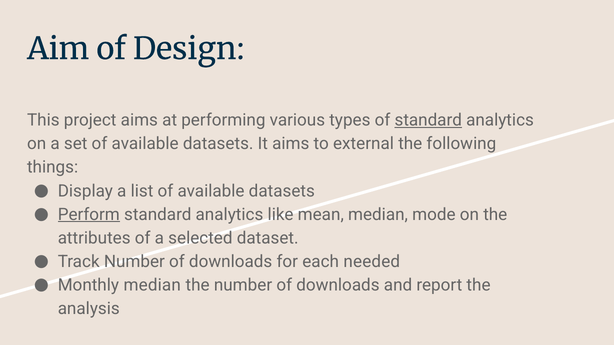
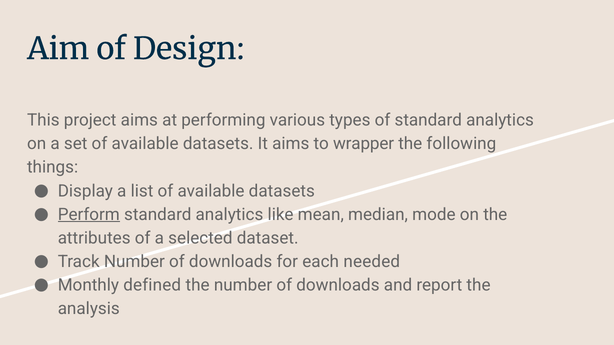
standard at (428, 120) underline: present -> none
external: external -> wrapper
Monthly median: median -> defined
